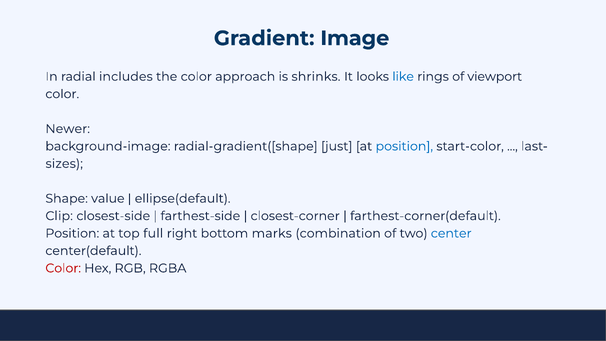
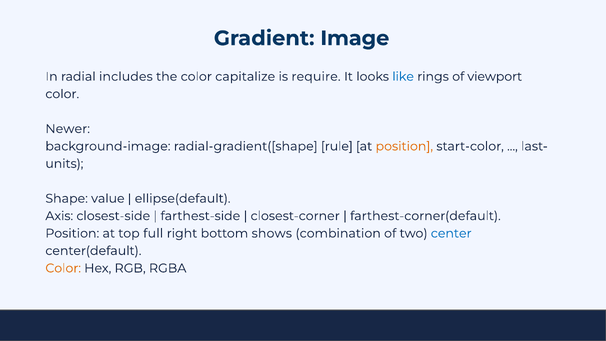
approach: approach -> capitalize
shrinks: shrinks -> require
just: just -> rule
position at (404, 146) colour: blue -> orange
sizes: sizes -> units
Clip: Clip -> Axis
marks: marks -> shows
Color at (63, 268) colour: red -> orange
